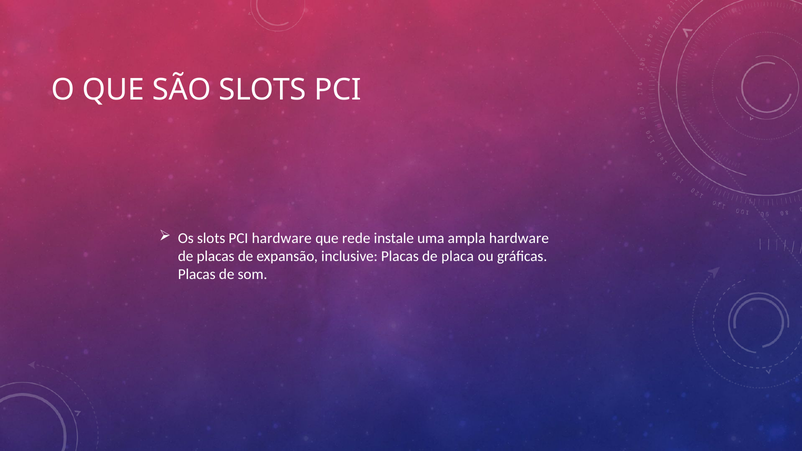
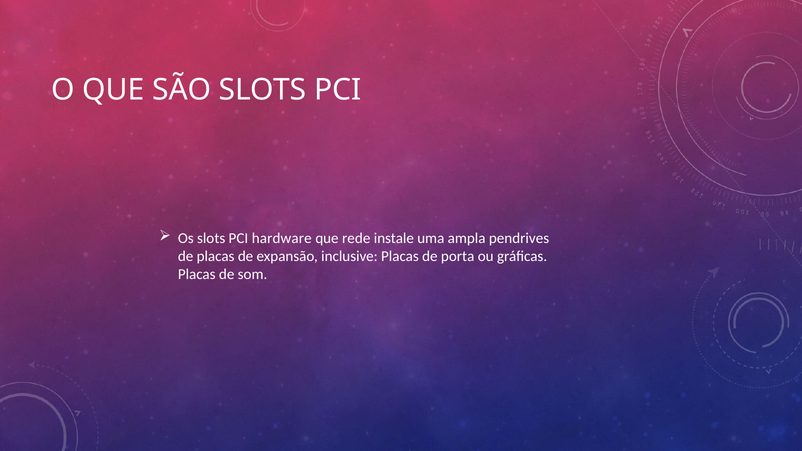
ampla hardware: hardware -> pendrives
placa: placa -> porta
